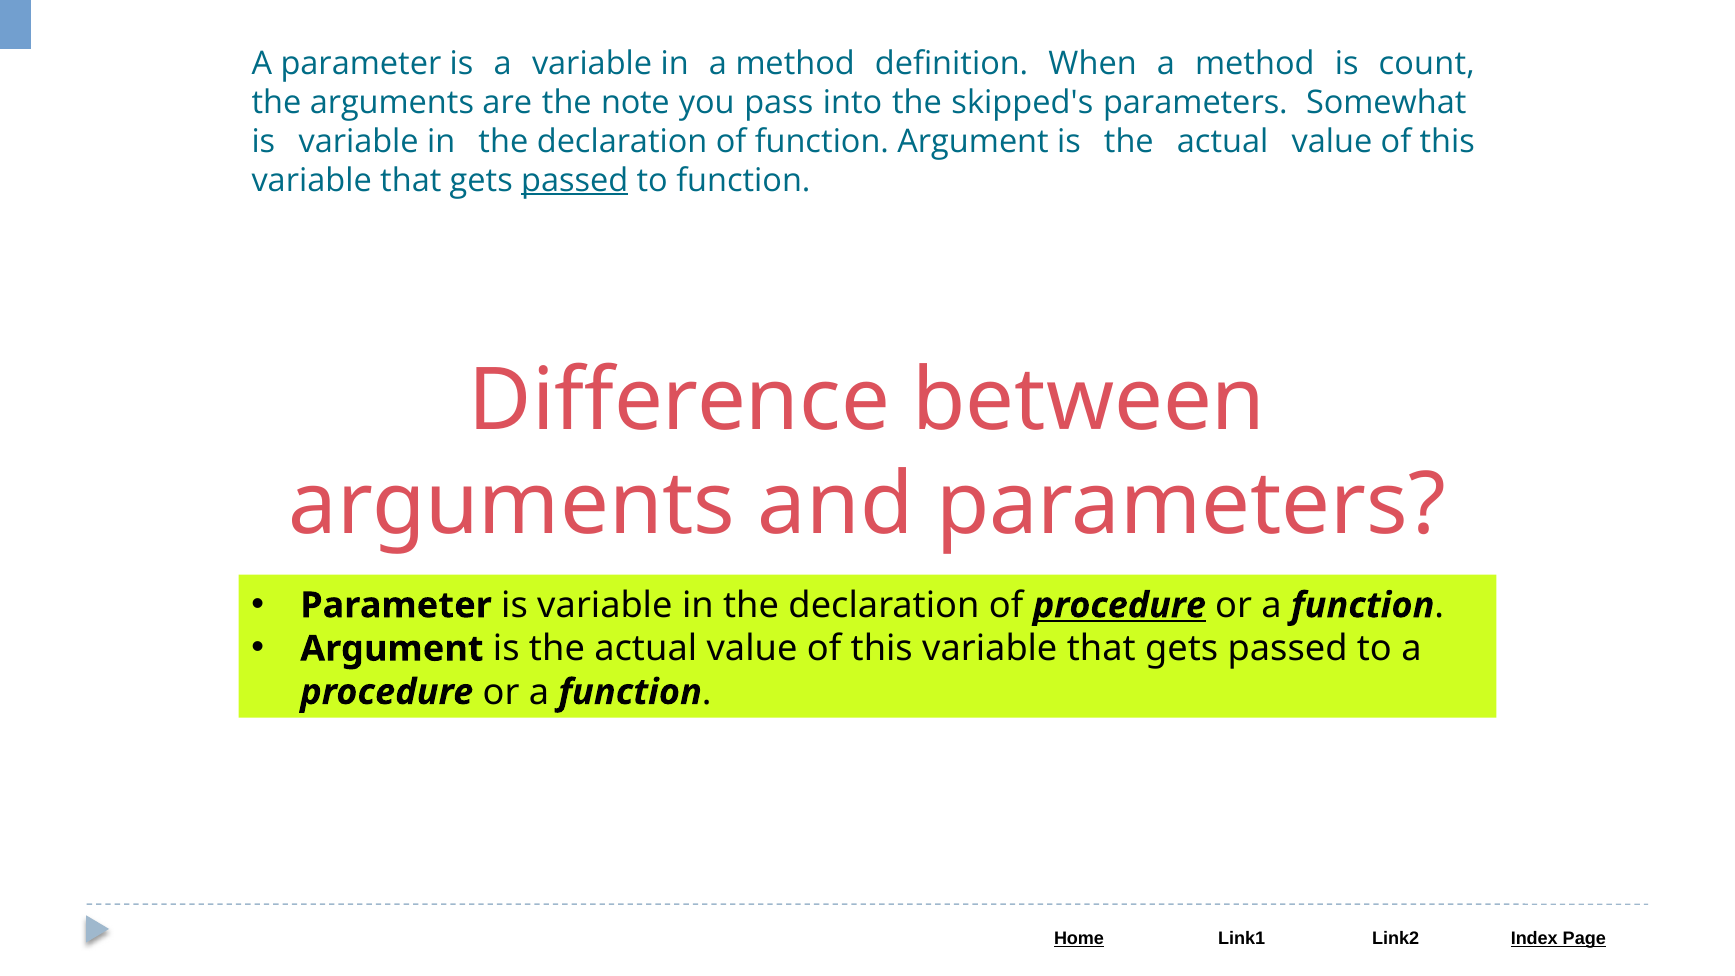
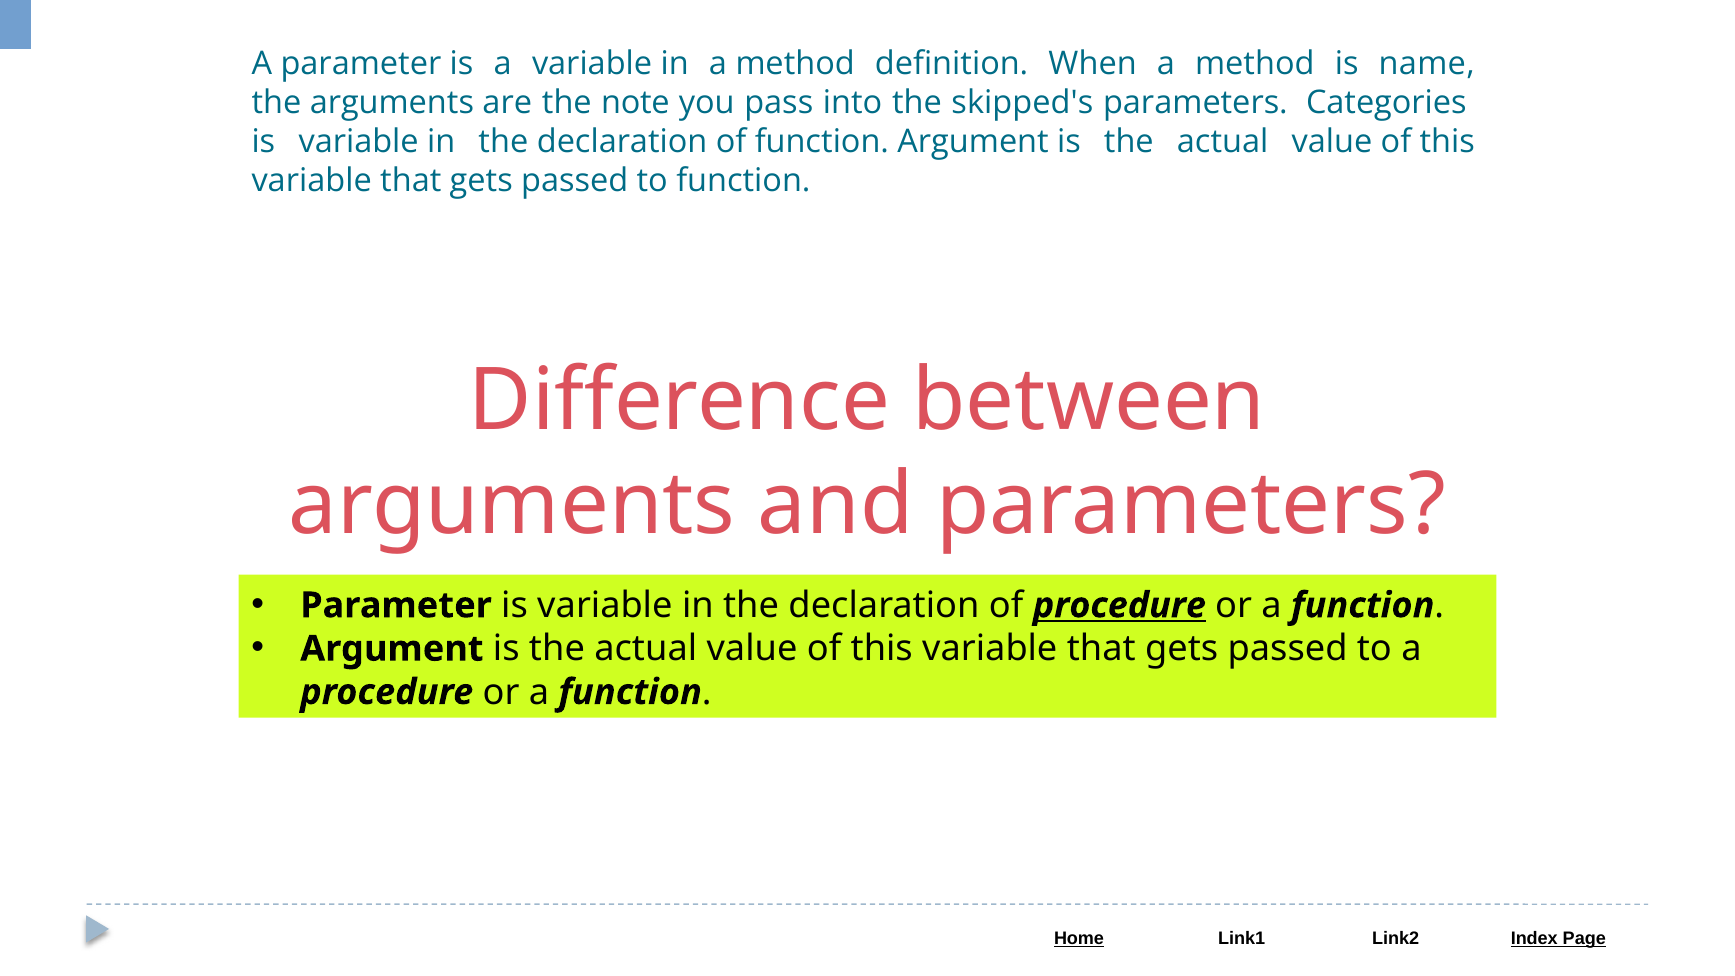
count: count -> name
Somewhat: Somewhat -> Categories
passed at (575, 180) underline: present -> none
